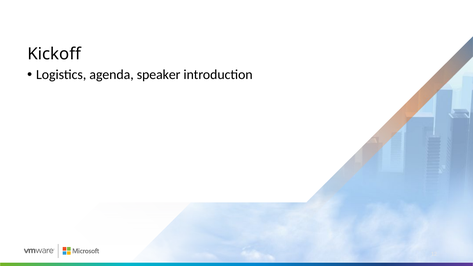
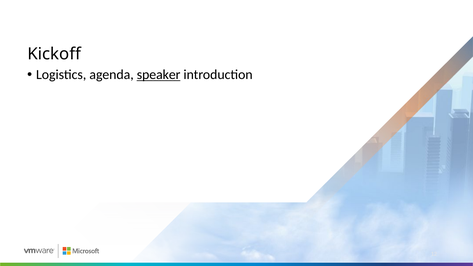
speaker underline: none -> present
